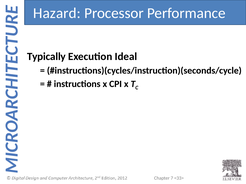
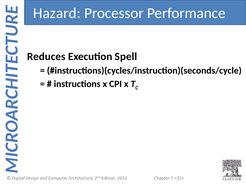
Typically: Typically -> Reduces
Ideal: Ideal -> Spell
